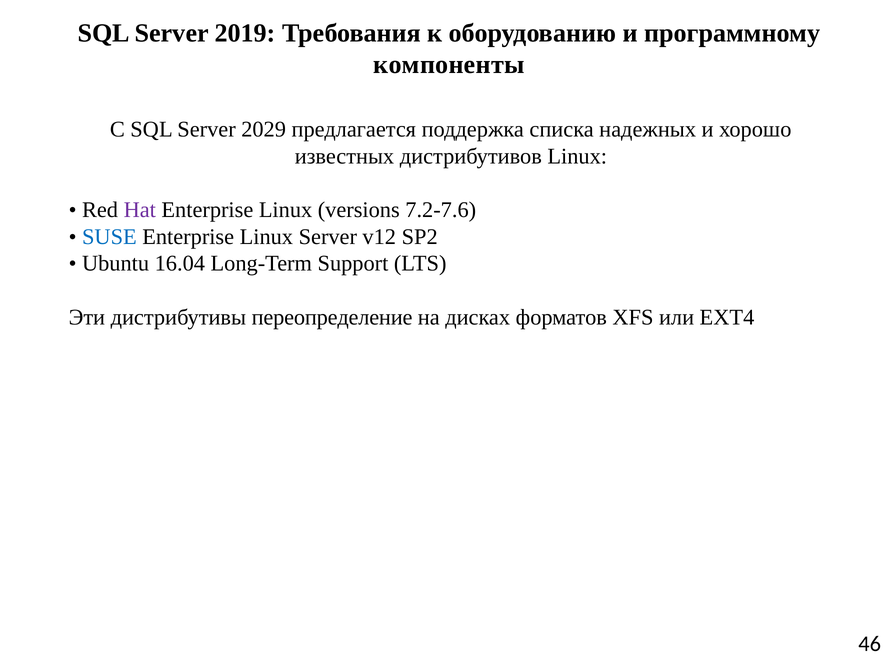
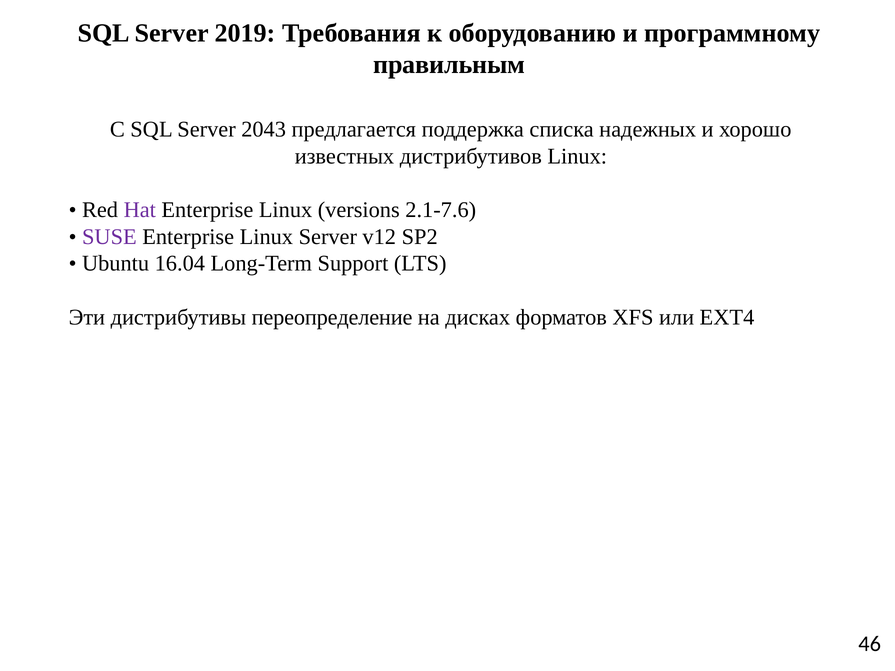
компоненты: компоненты -> правильным
2029: 2029 -> 2043
7.2-7.6: 7.2-7.6 -> 2.1-7.6
SUSE colour: blue -> purple
